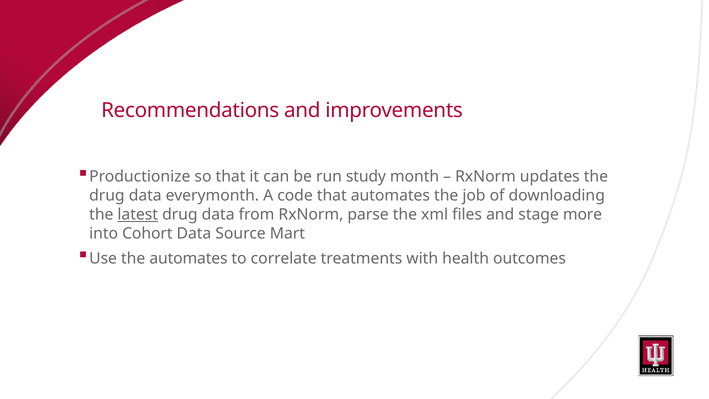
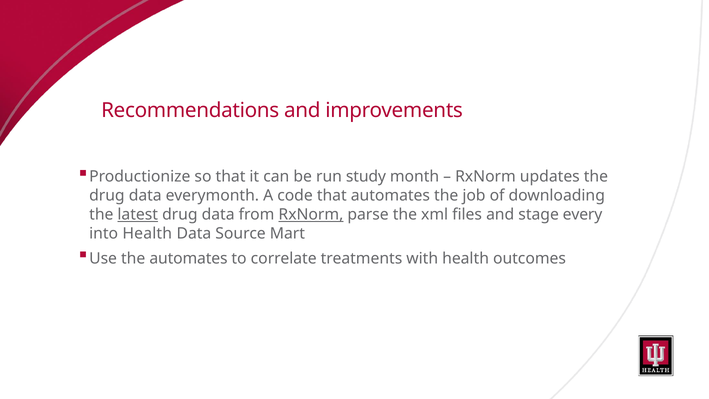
RxNorm at (311, 215) underline: none -> present
more: more -> every
into Cohort: Cohort -> Health
